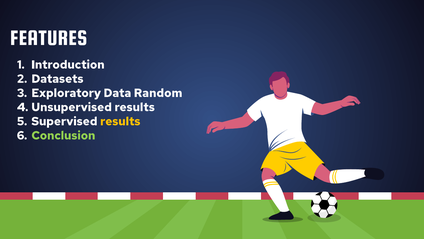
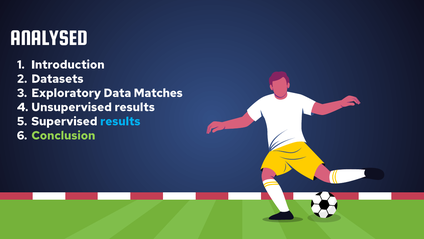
FEATURES: FEATURES -> ANALYSED
Random: Random -> Matches
results at (120, 121) colour: yellow -> light blue
